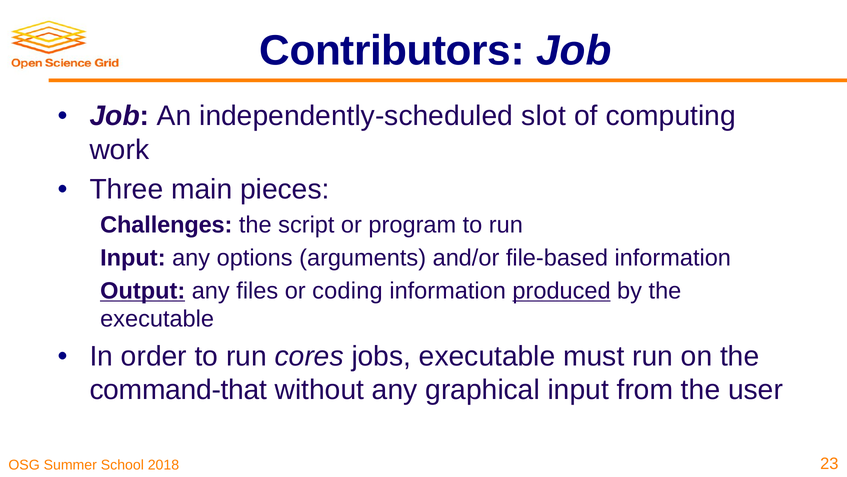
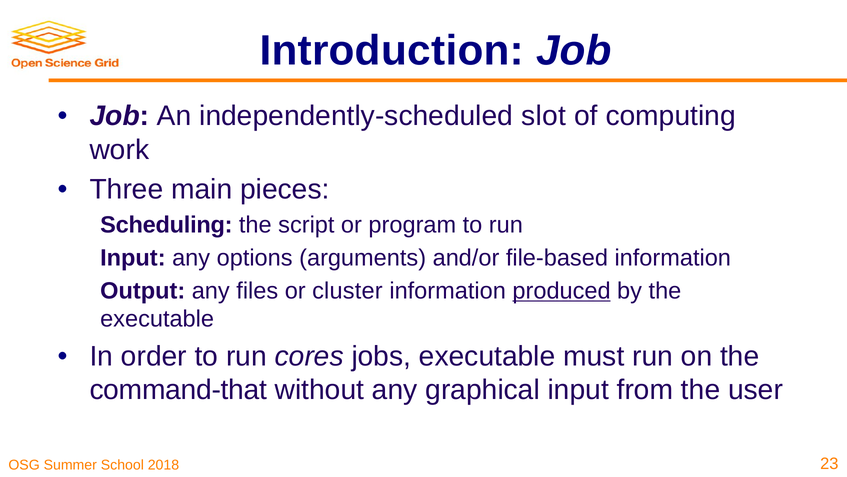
Contributors: Contributors -> Introduction
Challenges: Challenges -> Scheduling
Output underline: present -> none
coding: coding -> cluster
